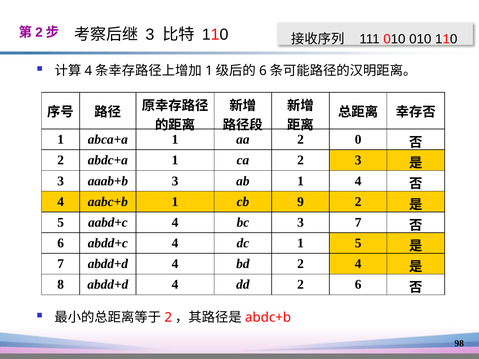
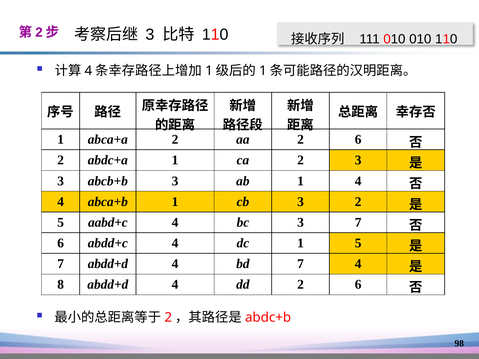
6 at (263, 71): 6 -> 1
abca+a 1: 1 -> 2
aa 2 0: 0 -> 6
aaab+b: aaab+b -> abcb+b
aabc+b: aabc+b -> abca+b
cb 9: 9 -> 3
bd 2: 2 -> 7
